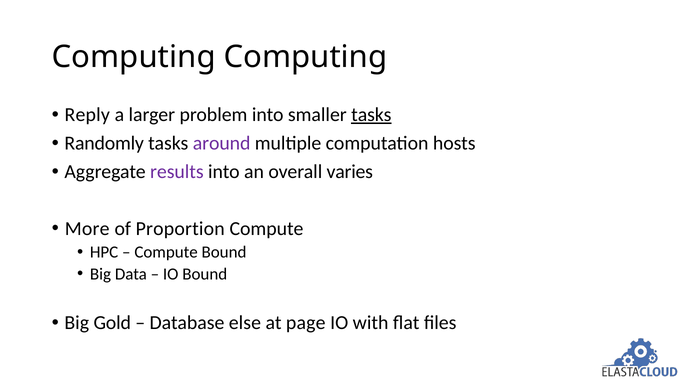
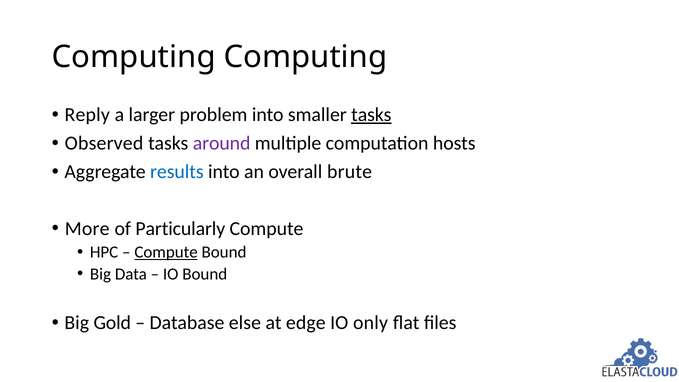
Randomly: Randomly -> Observed
results colour: purple -> blue
varies: varies -> brute
Proportion: Proportion -> Particularly
Compute at (166, 252) underline: none -> present
page: page -> edge
with: with -> only
